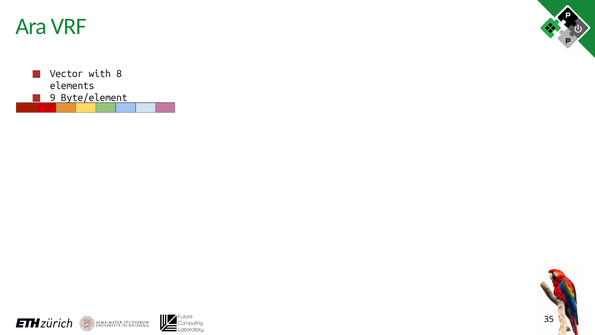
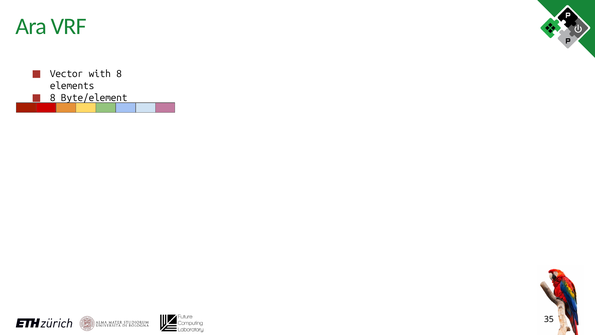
9 at (53, 98): 9 -> 8
